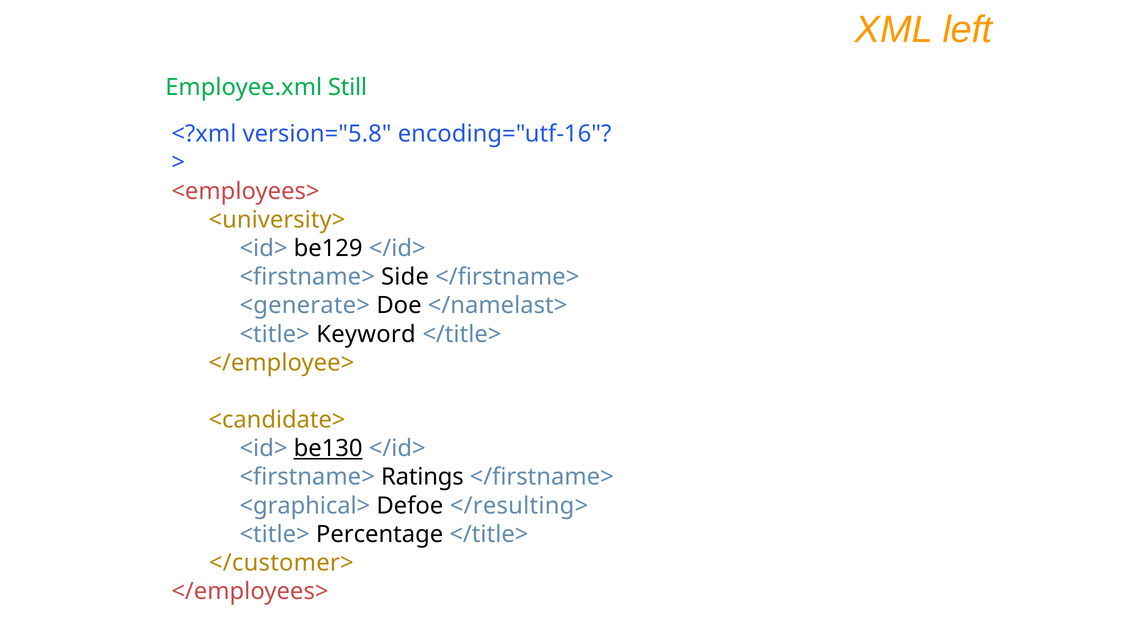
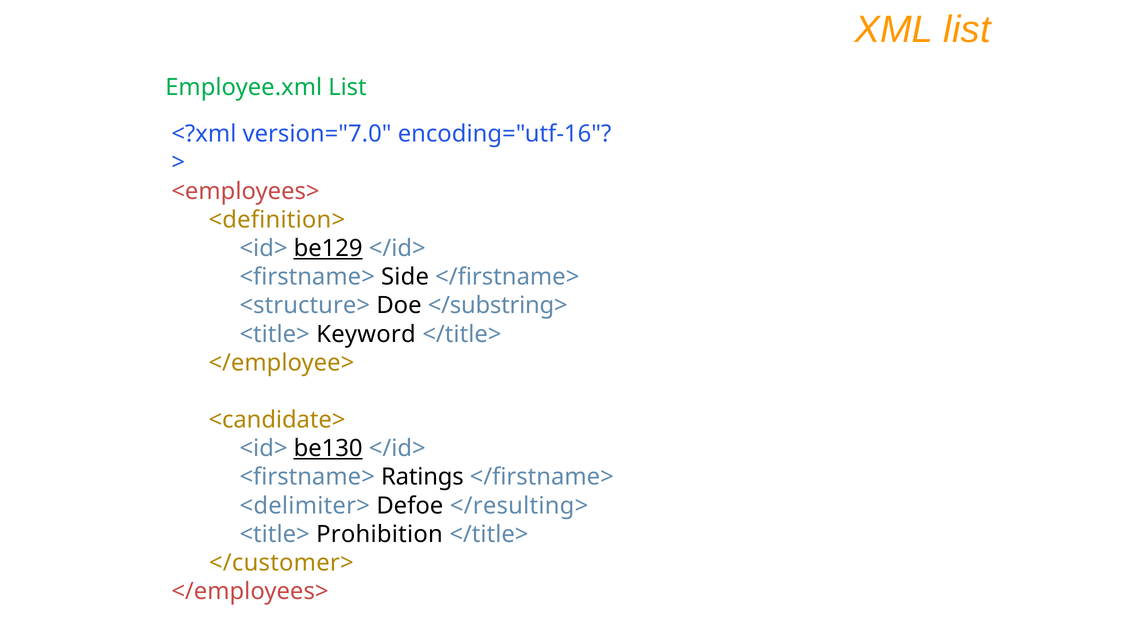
XML left: left -> list
Employee.xml Still: Still -> List
version="5.8: version="5.8 -> version="7.0
<university>: <university> -> <definition>
be129 underline: none -> present
<generate>: <generate> -> <structure>
</namelast>: </namelast> -> </substring>
<graphical>: <graphical> -> <delimiter>
Percentage: Percentage -> Prohibition
